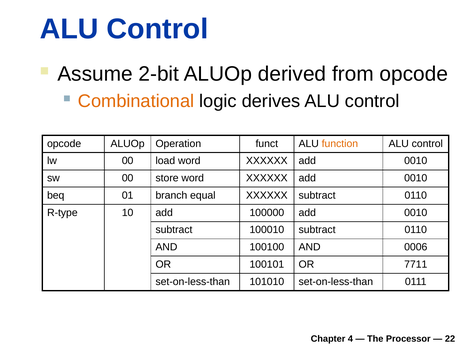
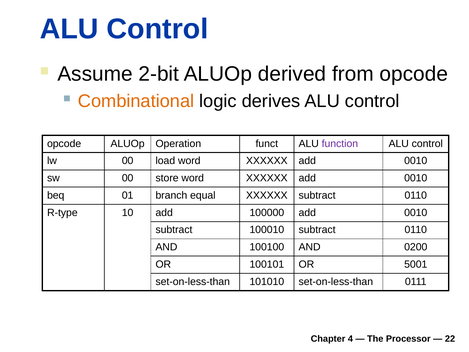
function colour: orange -> purple
0006: 0006 -> 0200
7711: 7711 -> 5001
